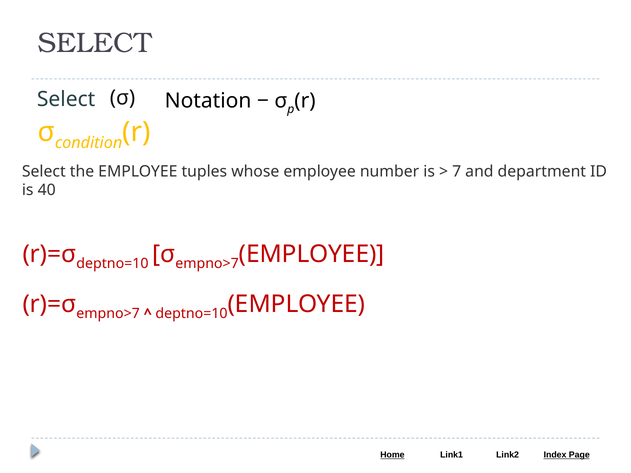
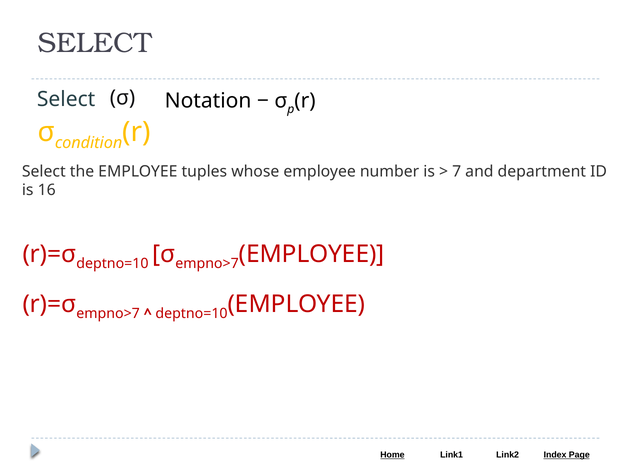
40: 40 -> 16
